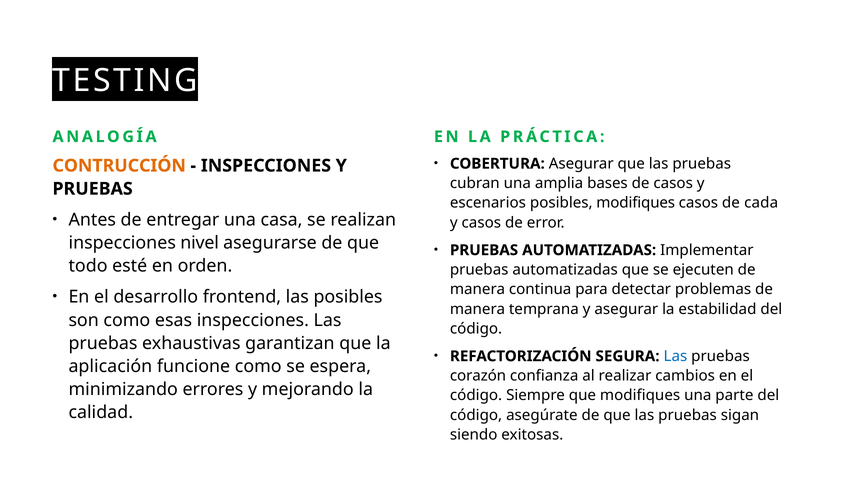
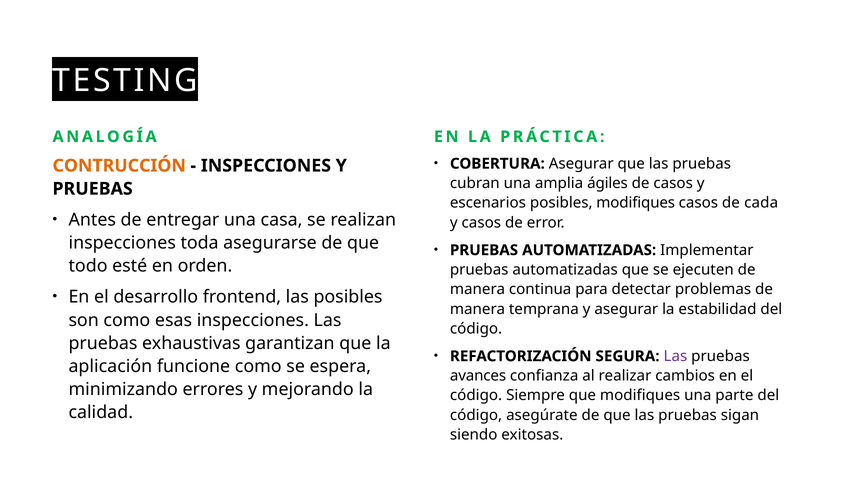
bases: bases -> ágiles
nivel: nivel -> toda
Las at (675, 356) colour: blue -> purple
corazón: corazón -> avances
